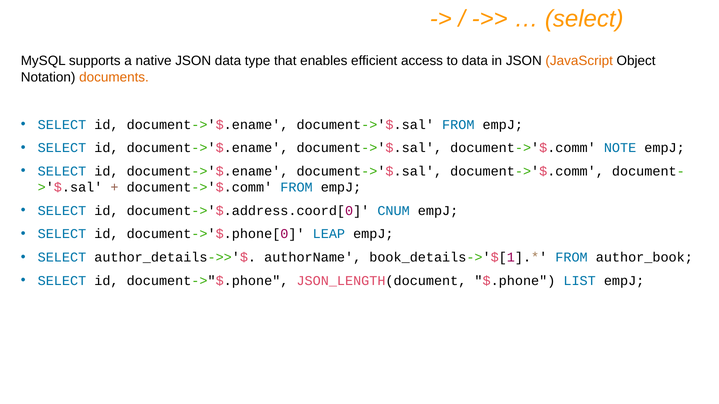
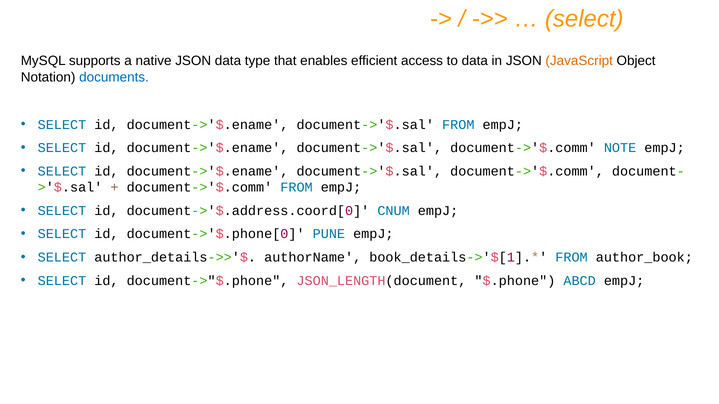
documents colour: orange -> blue
LEAP: LEAP -> PUNE
LIST: LIST -> ABCD
